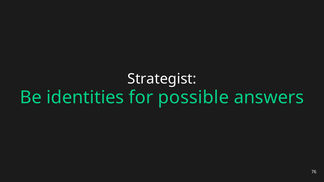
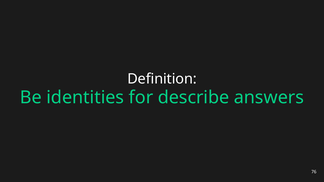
Strategist: Strategist -> Definition
possible: possible -> describe
